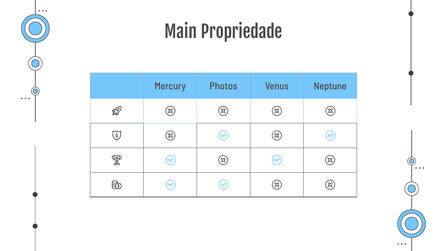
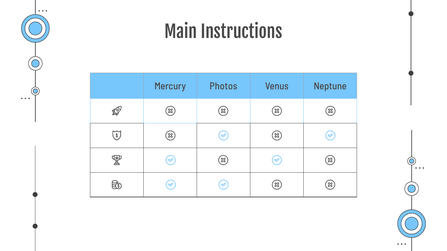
Propriedade: Propriedade -> Instructions
